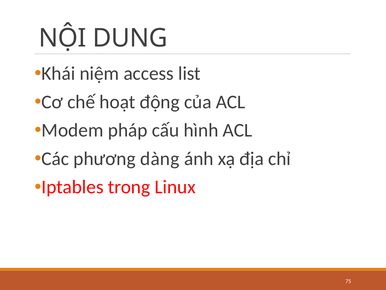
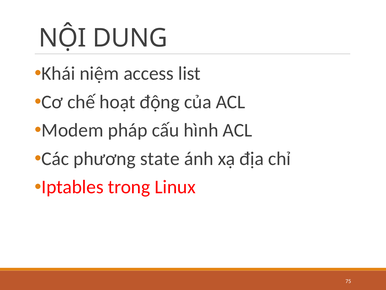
dàng: dàng -> state
